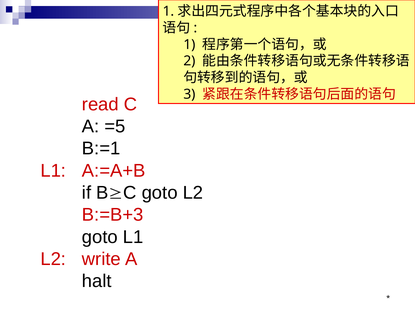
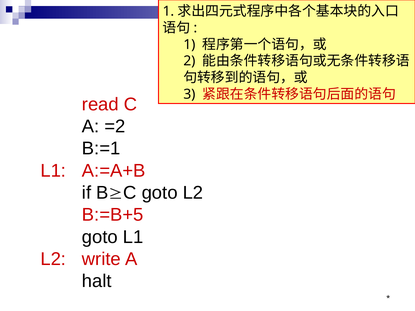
=5: =5 -> =2
B:=B+3: B:=B+3 -> B:=B+5
